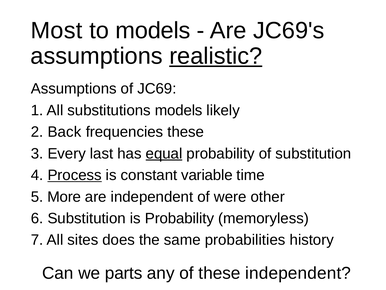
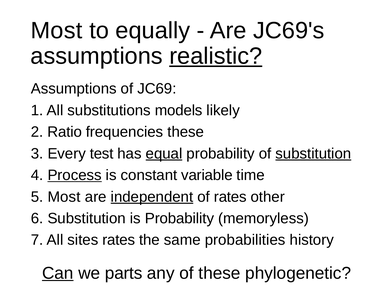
to models: models -> equally
Back: Back -> Ratio
last: last -> test
substitution at (313, 153) underline: none -> present
5 More: More -> Most
independent at (152, 196) underline: none -> present
of were: were -> rates
sites does: does -> rates
Can underline: none -> present
these independent: independent -> phylogenetic
